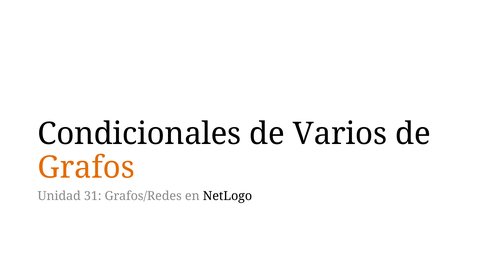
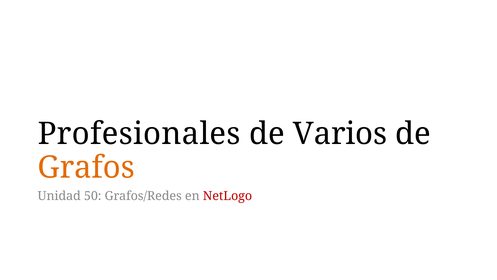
Condicionales: Condicionales -> Profesionales
31: 31 -> 50
NetLogo colour: black -> red
